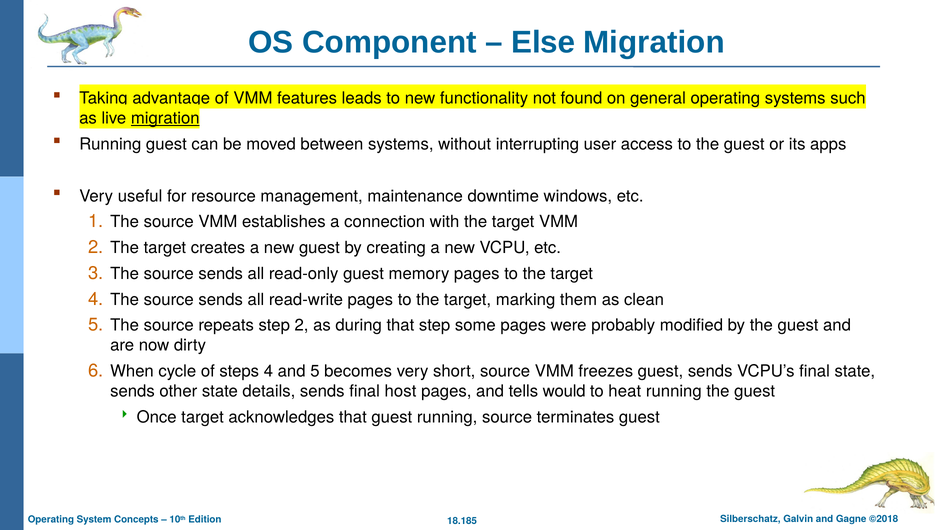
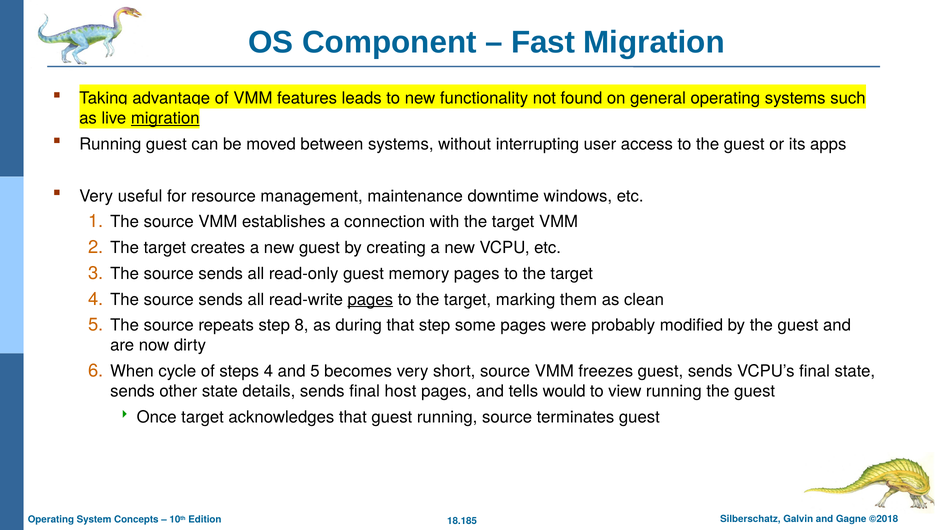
Else: Else -> Fast
pages at (370, 300) underline: none -> present
step 2: 2 -> 8
heat: heat -> view
